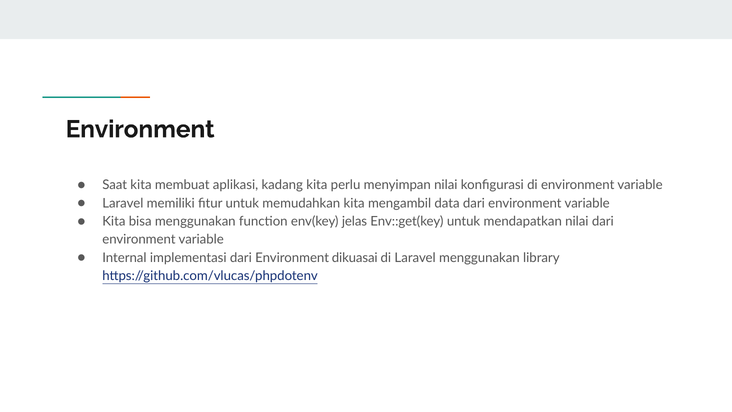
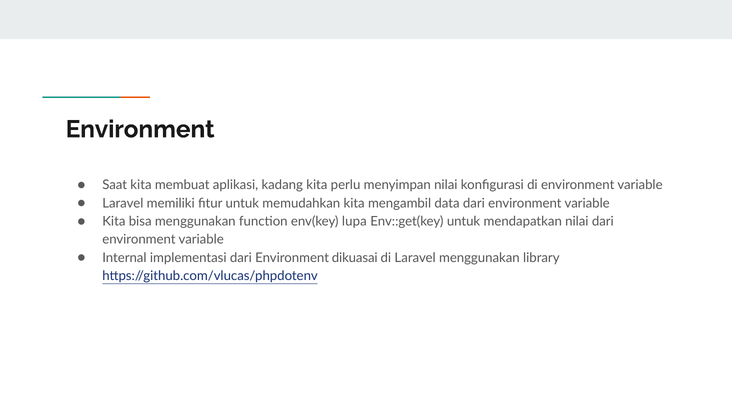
jelas: jelas -> lupa
